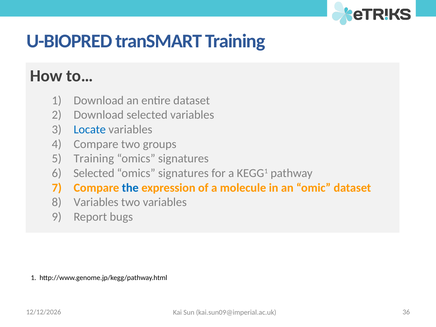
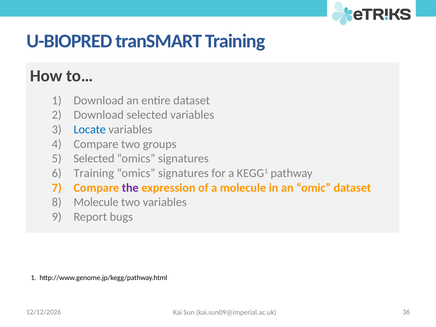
Training at (94, 159): Training -> Selected
Selected at (94, 173): Selected -> Training
the colour: blue -> purple
Variables at (96, 202): Variables -> Molecule
